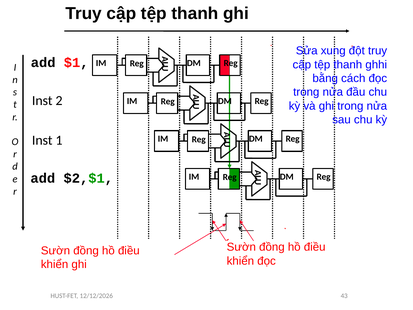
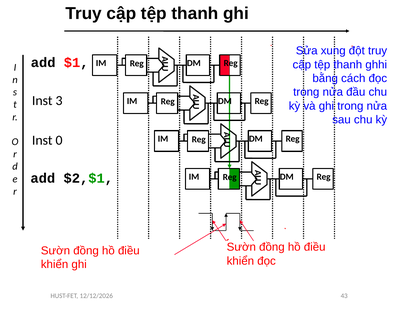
2: 2 -> 3
1: 1 -> 0
